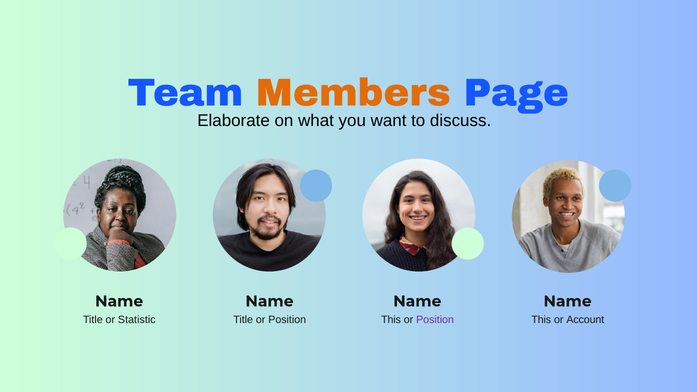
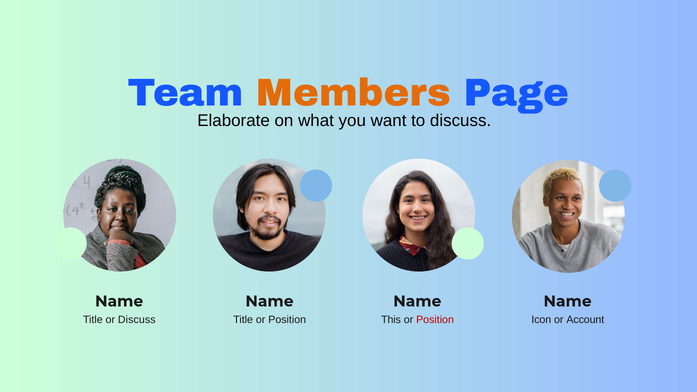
or Statistic: Statistic -> Discuss
Position at (435, 320) colour: purple -> red
This at (541, 320): This -> Icon
